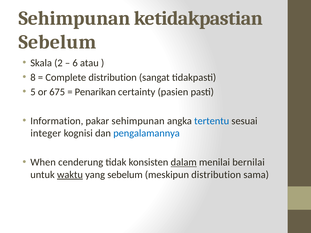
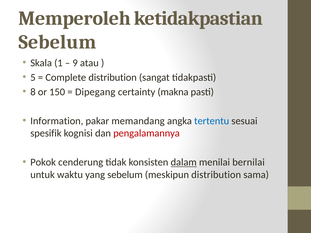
Sehimpunan at (75, 18): Sehimpunan -> Memperoleh
2: 2 -> 1
6: 6 -> 9
8: 8 -> 5
5: 5 -> 8
675: 675 -> 150
Penarikan: Penarikan -> Dipegang
pasien: pasien -> makna
pakar sehimpunan: sehimpunan -> memandang
integer: integer -> spesifik
pengalamannya colour: blue -> red
When: When -> Pokok
waktu underline: present -> none
